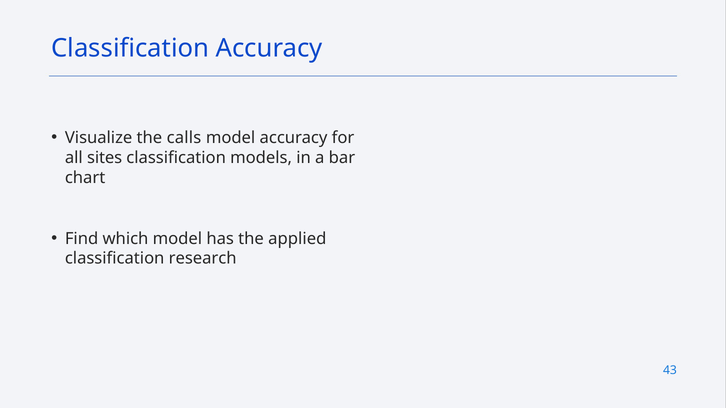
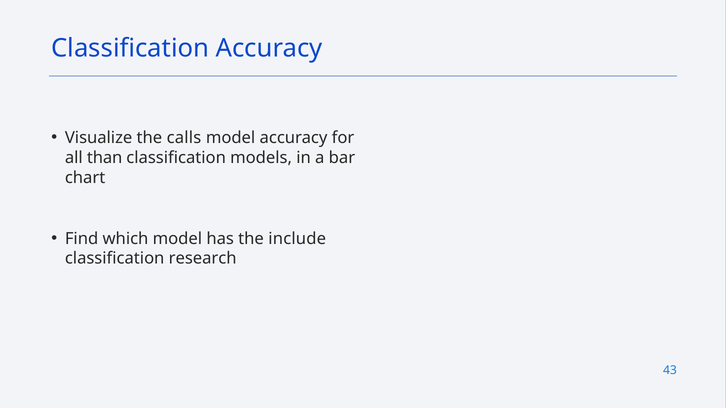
sites: sites -> than
applied: applied -> include
